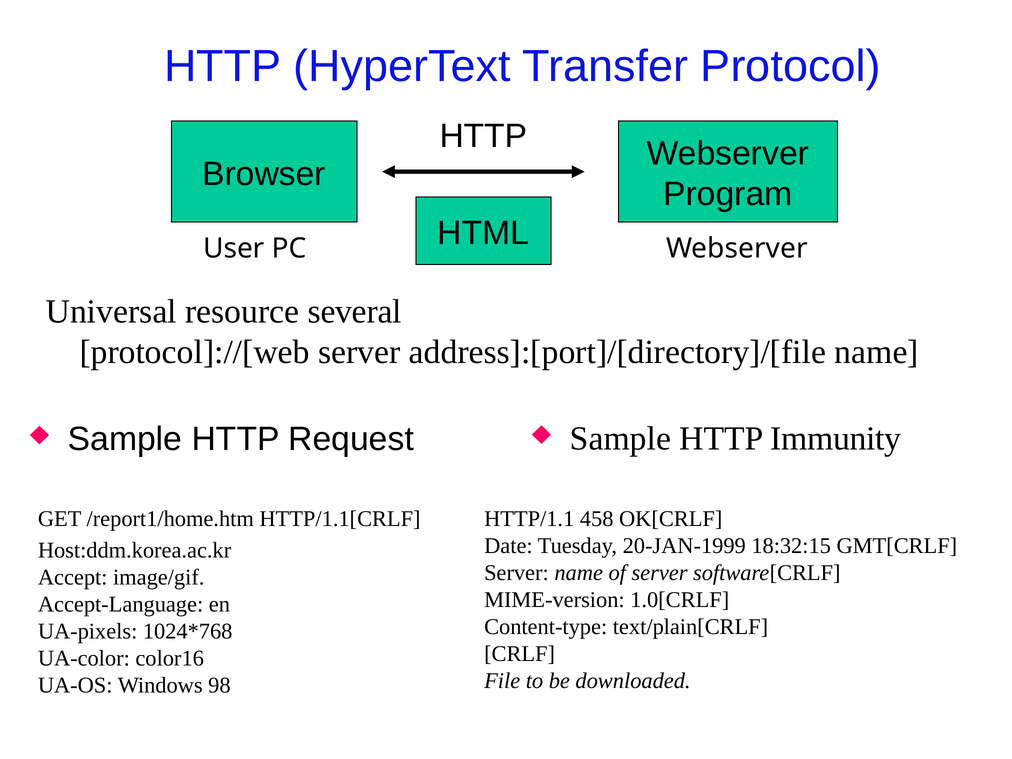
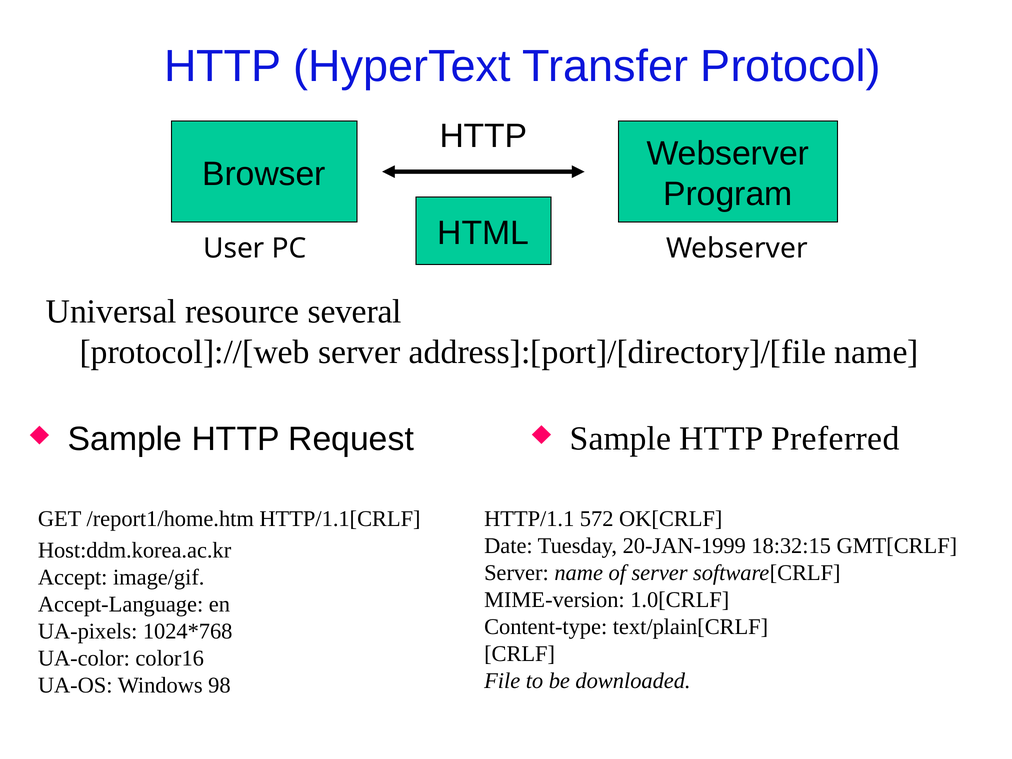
Immunity: Immunity -> Preferred
458: 458 -> 572
